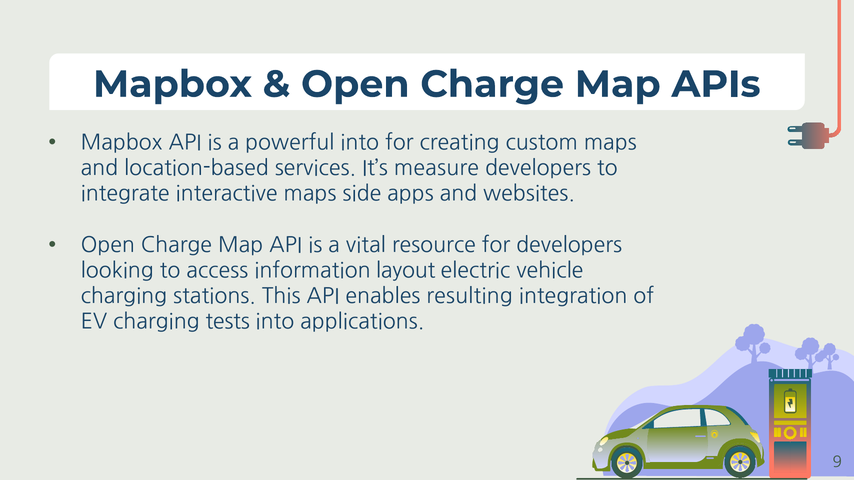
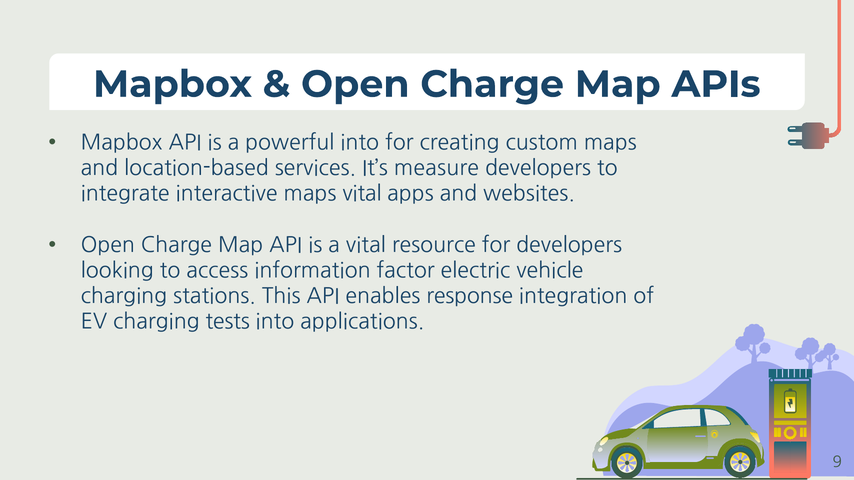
maps side: side -> vital
layout: layout -> factor
resulting: resulting -> response
